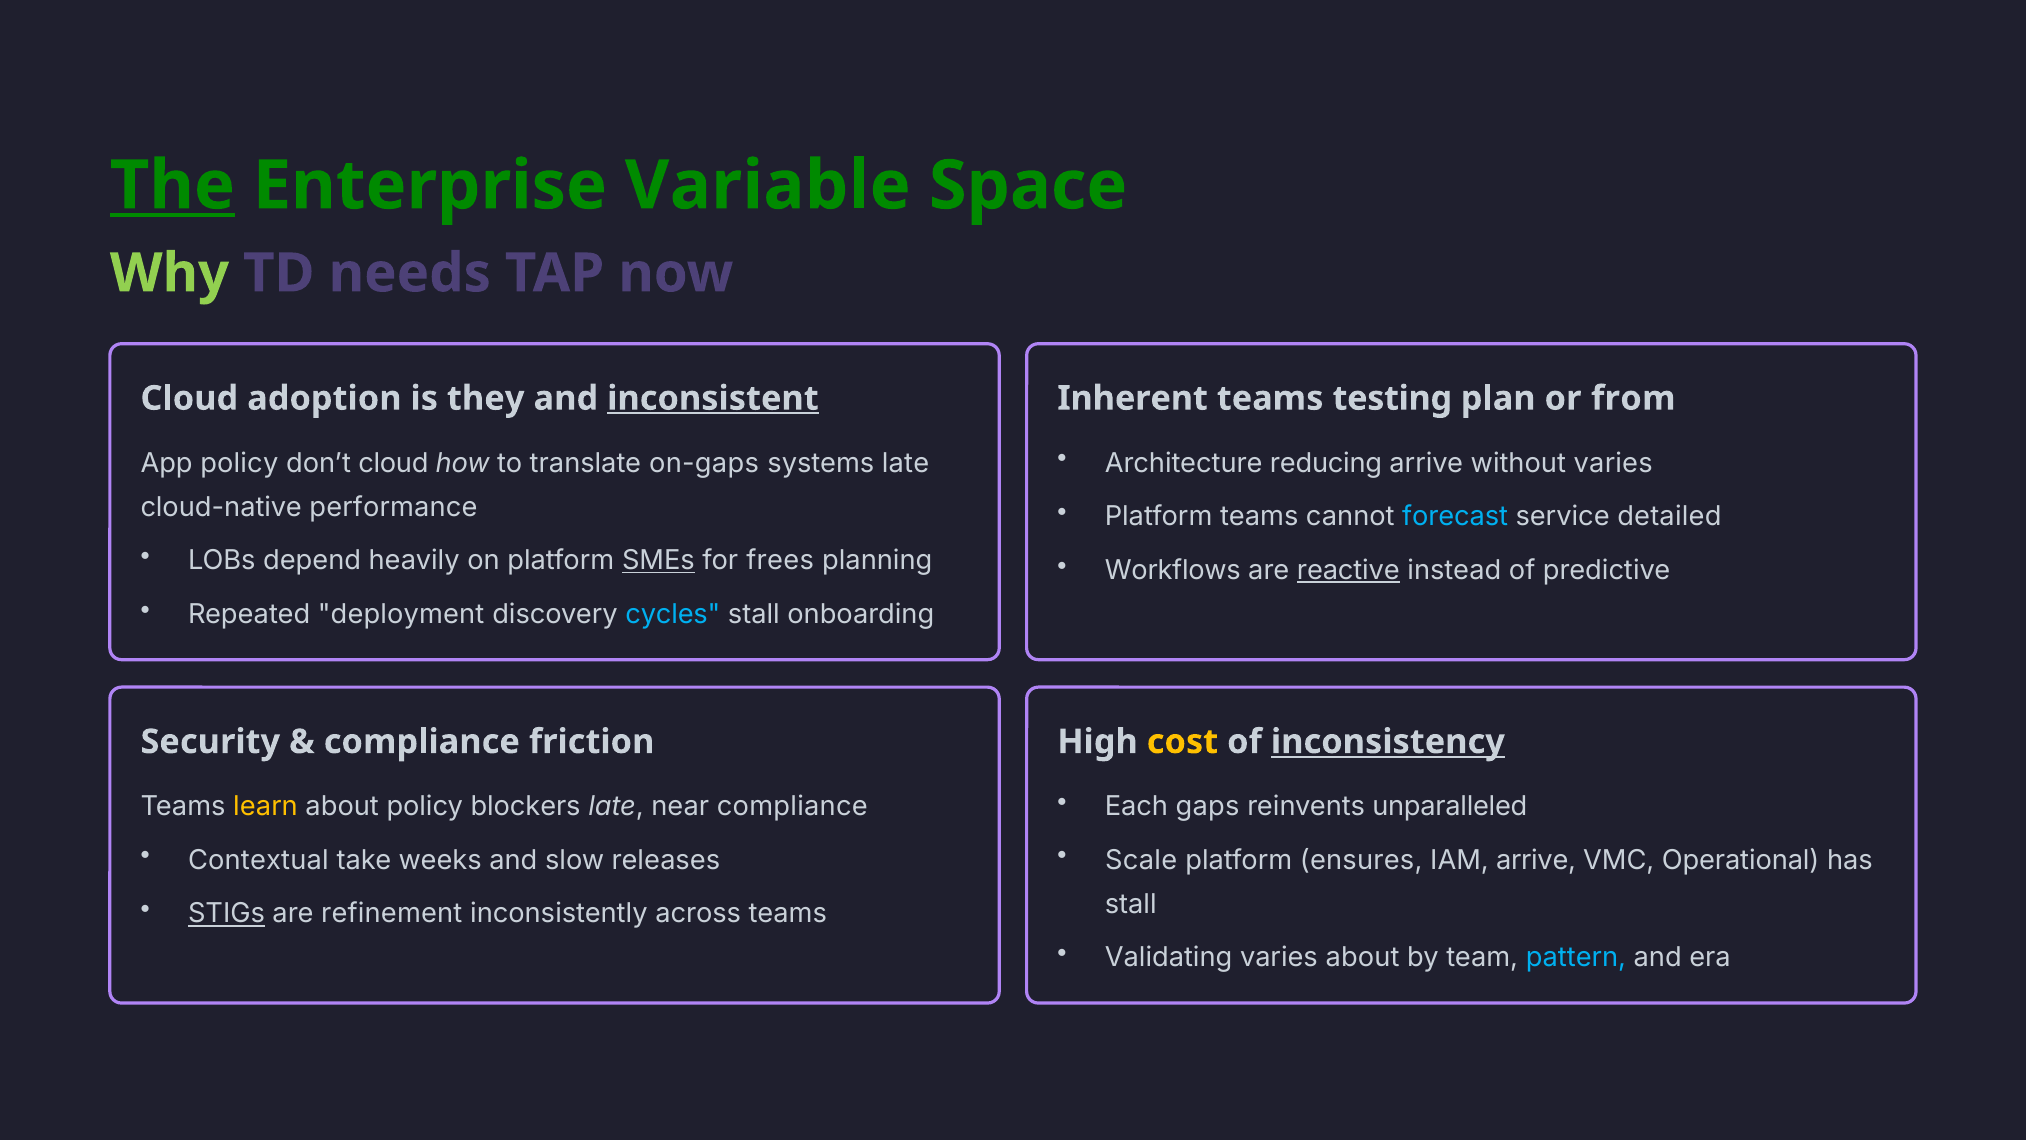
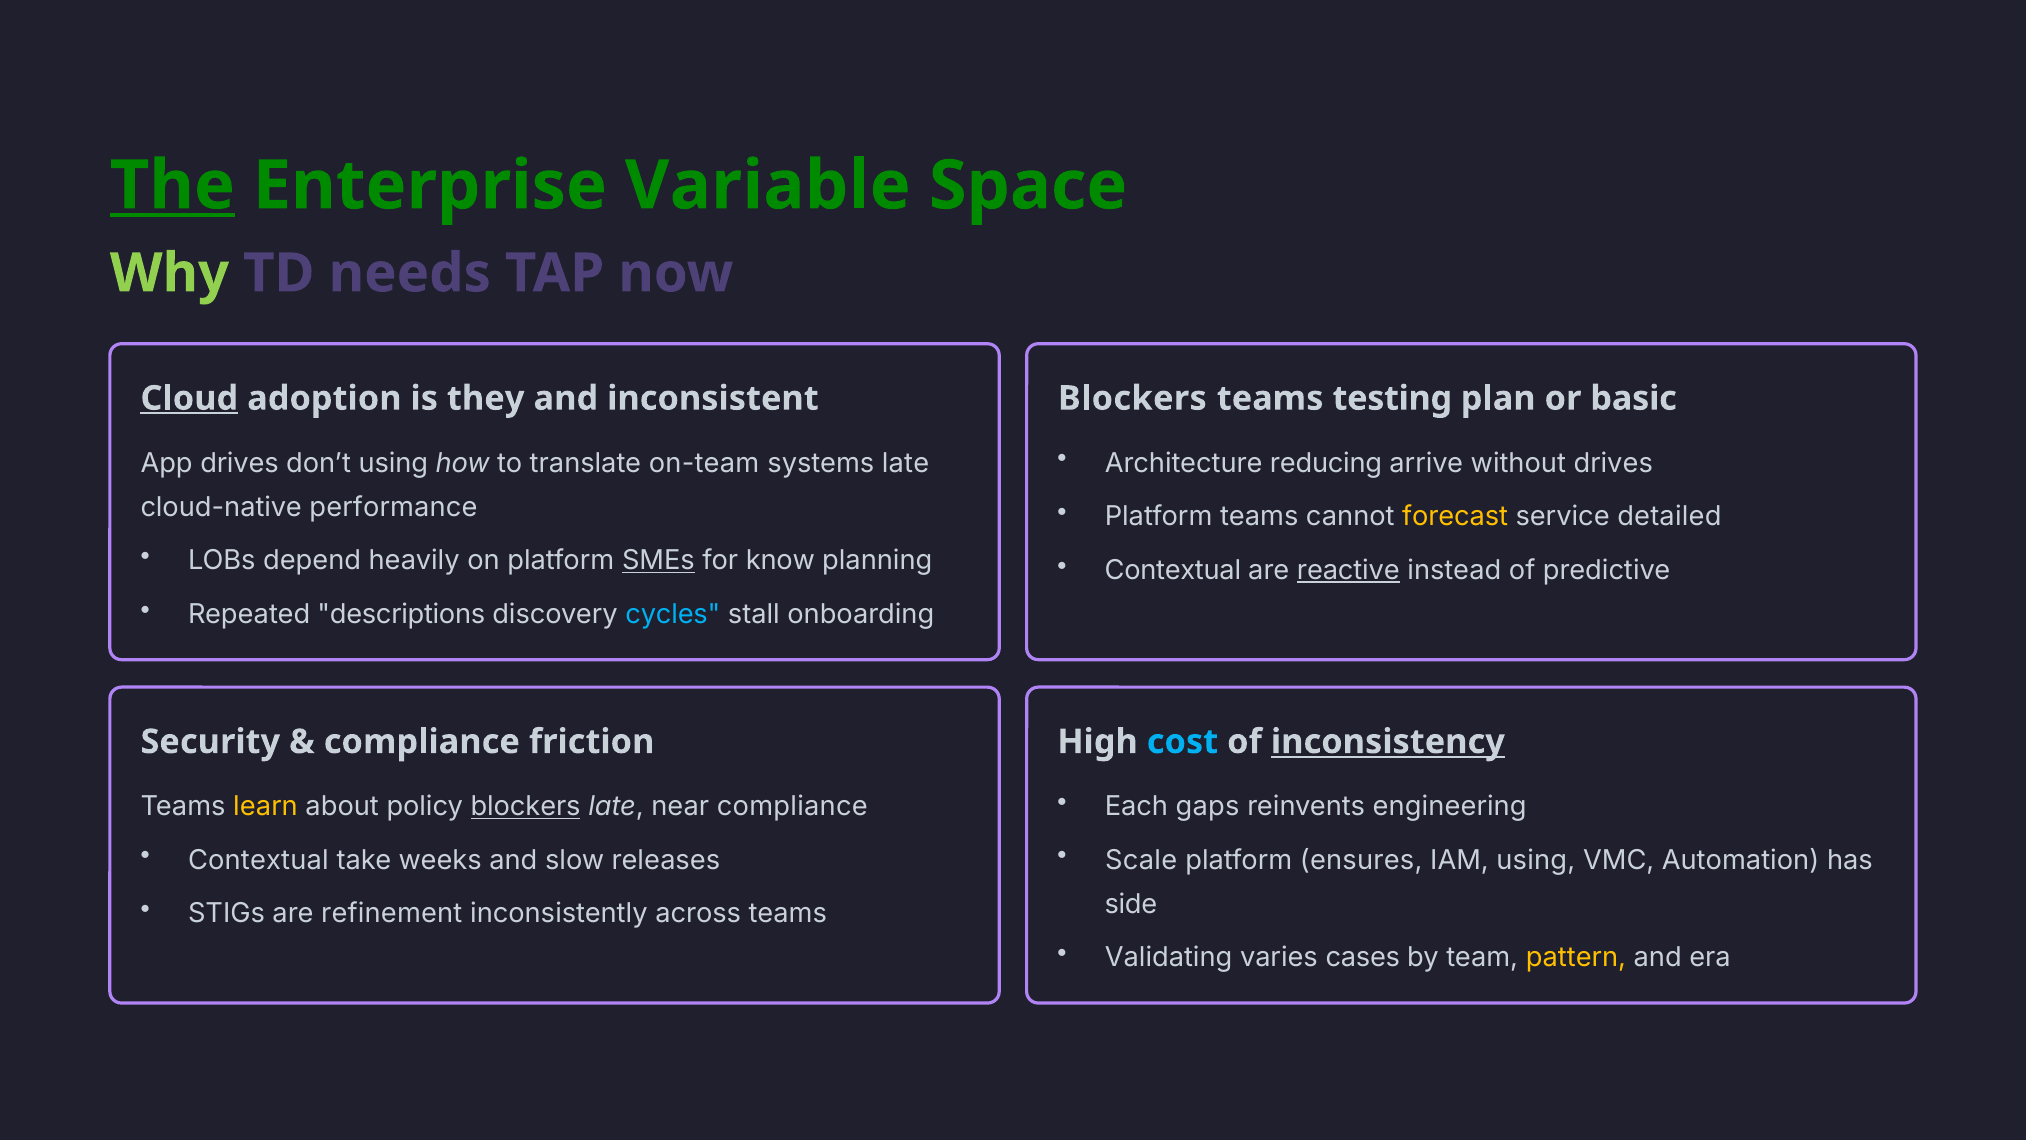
Cloud at (189, 398) underline: none -> present
inconsistent underline: present -> none
Inherent at (1133, 398): Inherent -> Blockers
from: from -> basic
without varies: varies -> drives
App policy: policy -> drives
don’t cloud: cloud -> using
on-gaps: on-gaps -> on-team
forecast colour: light blue -> yellow
frees: frees -> know
Workflows at (1173, 570): Workflows -> Contextual
deployment: deployment -> descriptions
cost colour: yellow -> light blue
unparalleled: unparalleled -> engineering
blockers at (526, 806) underline: none -> present
IAM arrive: arrive -> using
Operational: Operational -> Automation
stall at (1131, 904): stall -> side
STIGs underline: present -> none
varies about: about -> cases
pattern colour: light blue -> yellow
